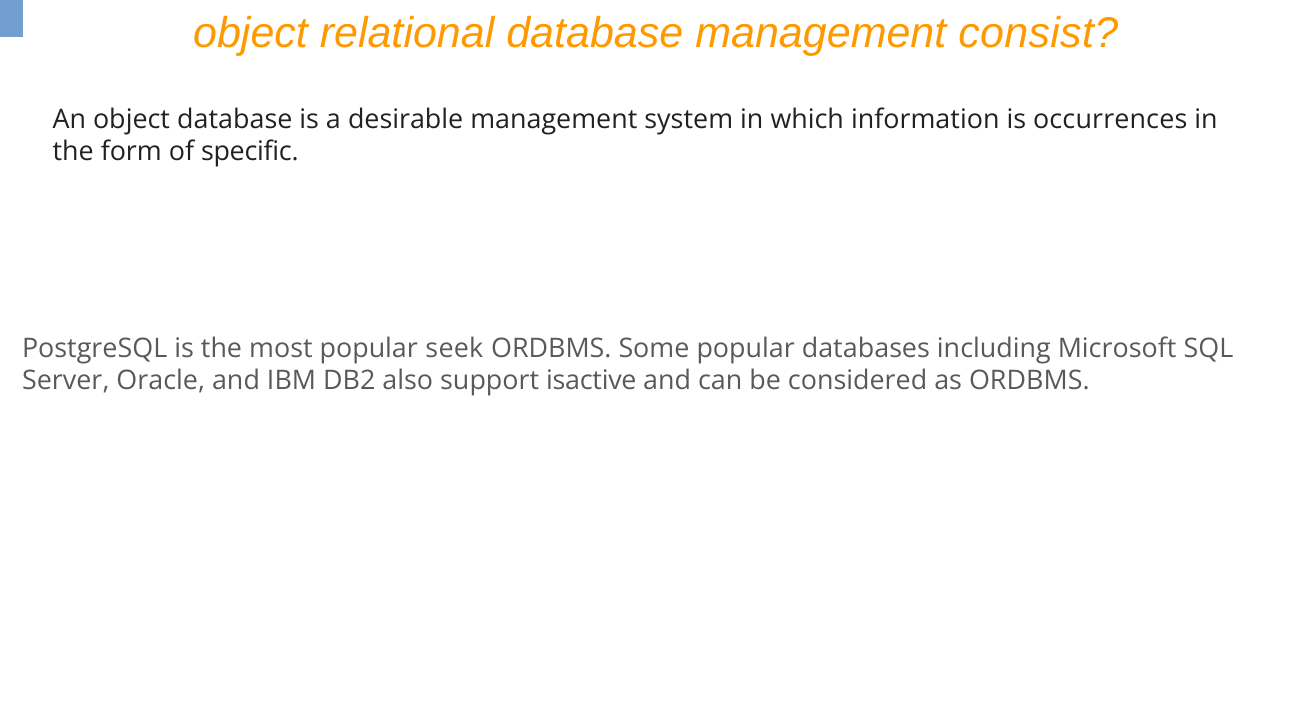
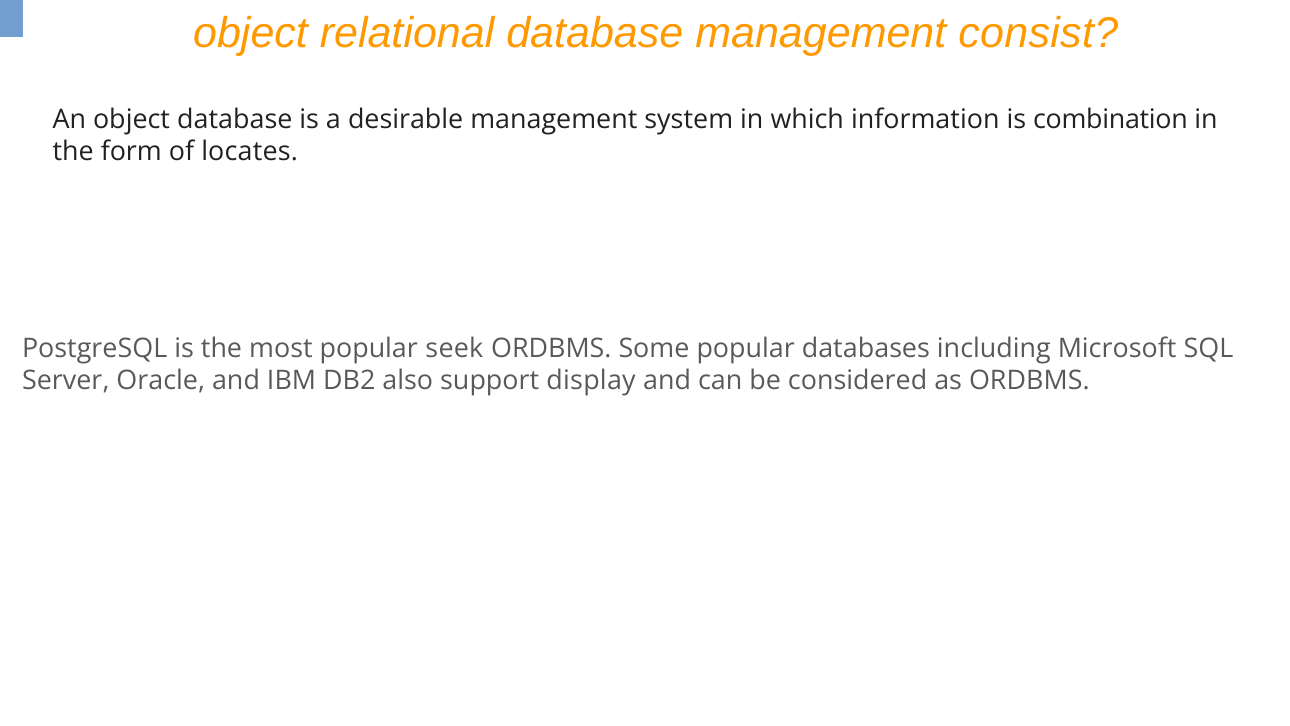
occurrences: occurrences -> combination
specific: specific -> locates
isactive: isactive -> display
